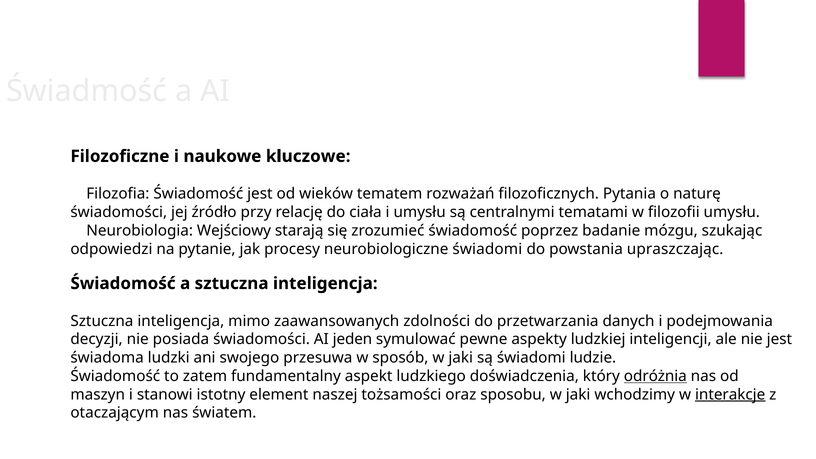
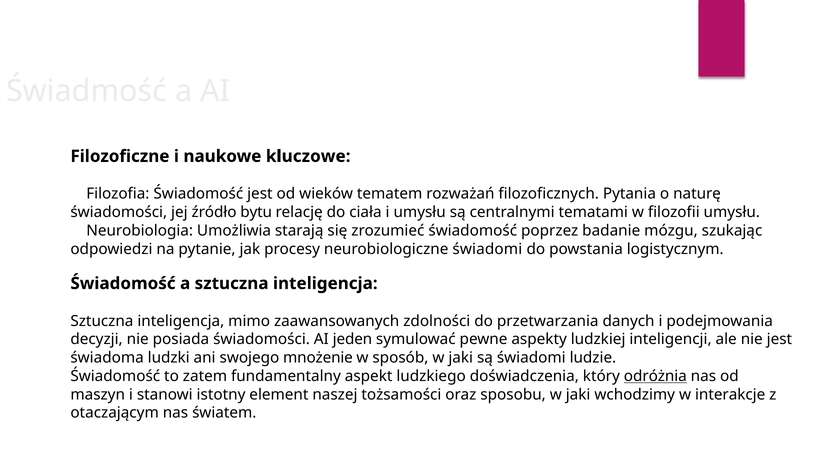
przy: przy -> bytu
Wejściowy: Wejściowy -> Umożliwia
upraszczając: upraszczając -> logistycznym
przesuwa: przesuwa -> mnożenie
interakcje underline: present -> none
